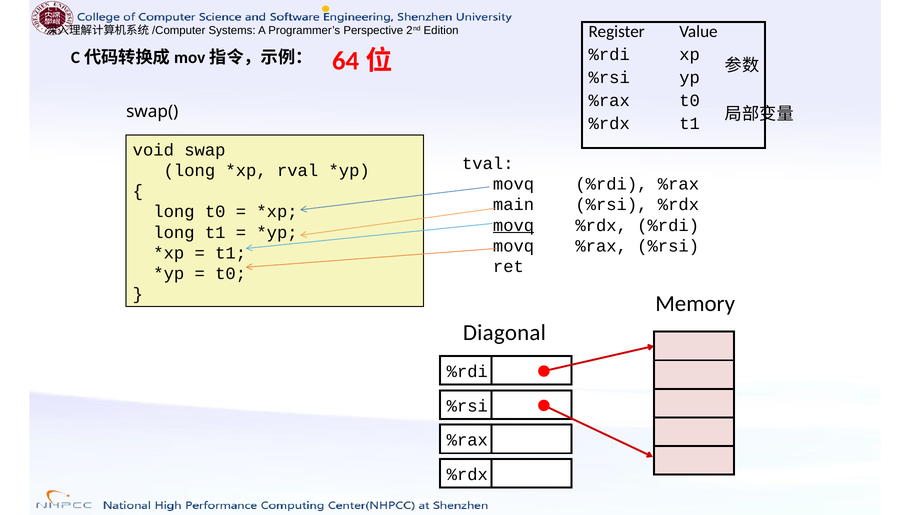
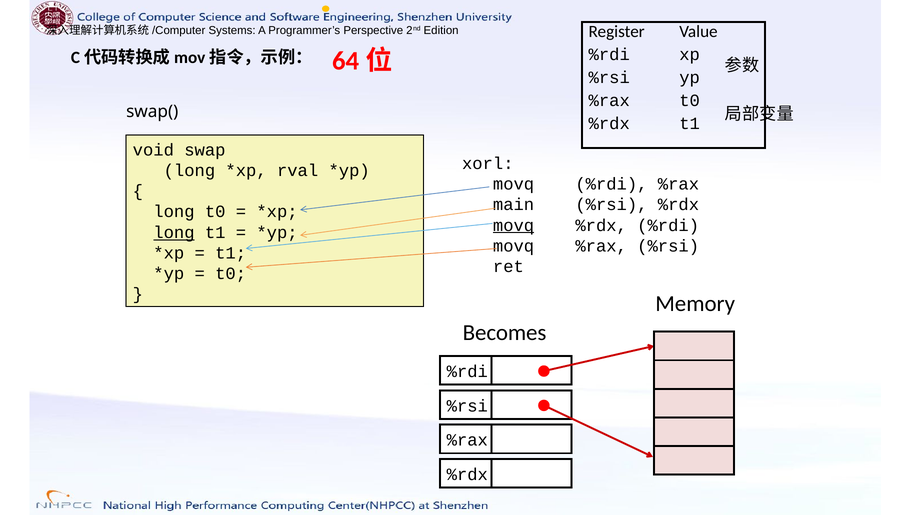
tval: tval -> xorl
long at (174, 233) underline: none -> present
Diagonal: Diagonal -> Becomes
